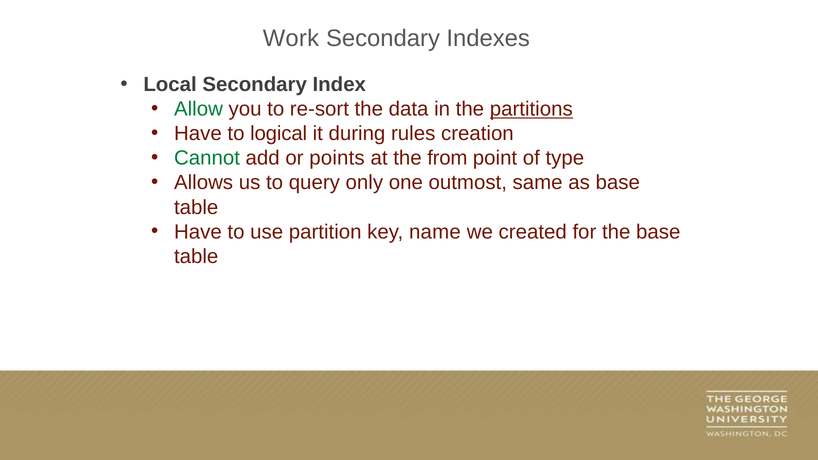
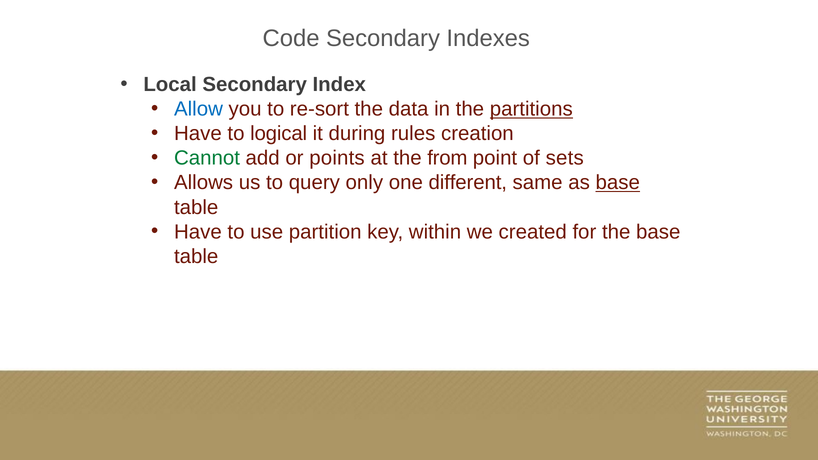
Work: Work -> Code
Allow colour: green -> blue
type: type -> sets
outmost: outmost -> different
base at (618, 183) underline: none -> present
name: name -> within
